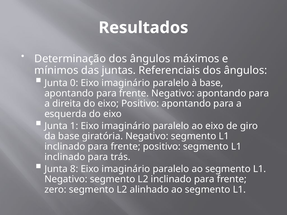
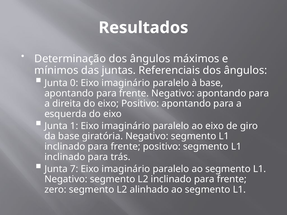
8: 8 -> 7
